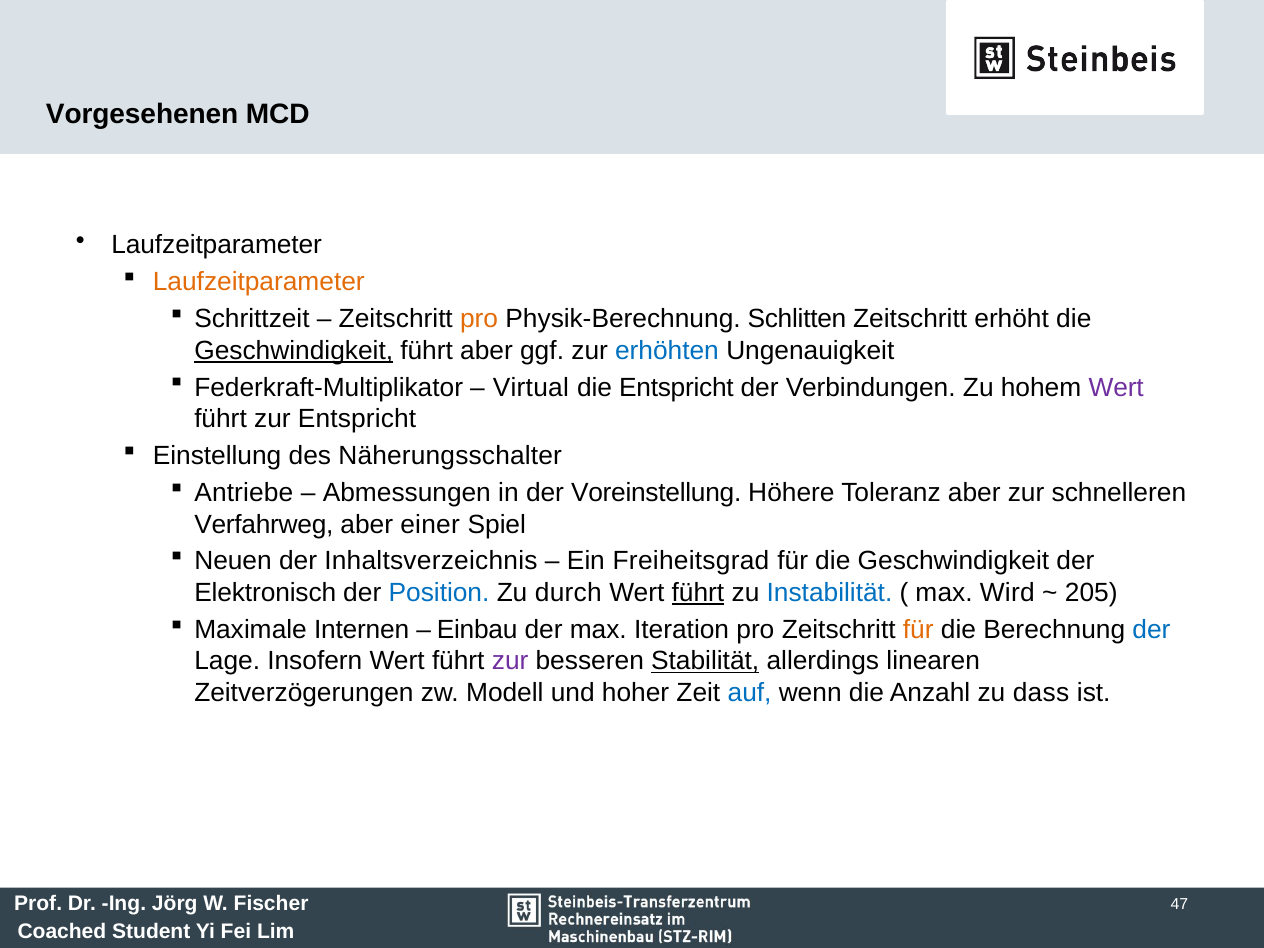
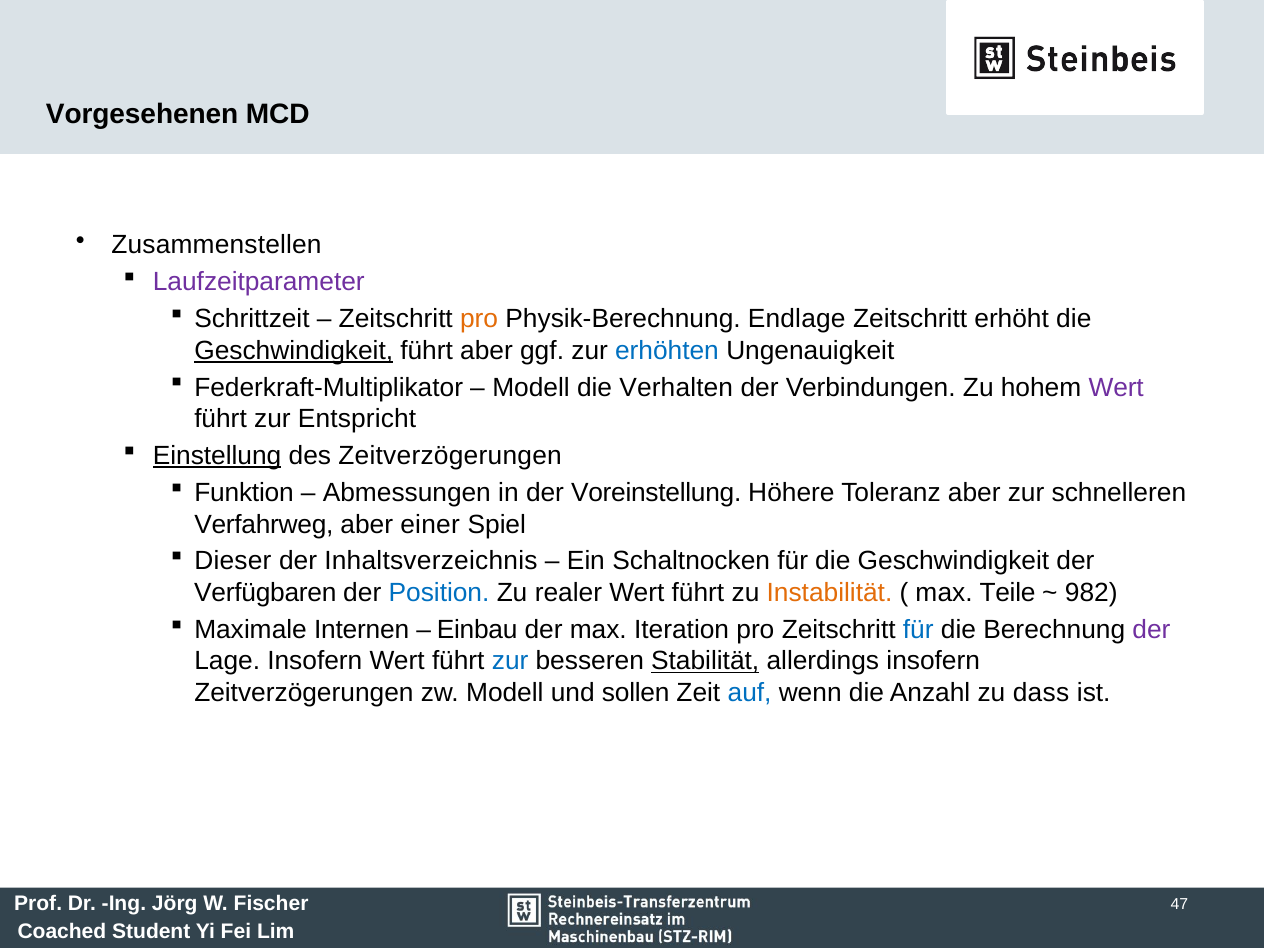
Laufzeitparameter at (217, 245): Laufzeitparameter -> Zusammenstellen
Laufzeitparameter at (259, 282) colour: orange -> purple
Schlitten: Schlitten -> Endlage
Virtual at (531, 387): Virtual -> Modell
die Entspricht: Entspricht -> Verhalten
Einstellung underline: none -> present
des Näherungsschalter: Näherungsschalter -> Zeitverzögerungen
Antriebe: Antriebe -> Funktion
Neuen: Neuen -> Dieser
Freiheitsgrad: Freiheitsgrad -> Schaltnocken
Elektronisch: Elektronisch -> Verfügbaren
durch: durch -> realer
führt at (698, 593) underline: present -> none
Instabilität colour: blue -> orange
Wird: Wird -> Teile
205: 205 -> 982
für at (918, 630) colour: orange -> blue
der at (1151, 630) colour: blue -> purple
zur at (510, 661) colour: purple -> blue
allerdings linearen: linearen -> insofern
hoher: hoher -> sollen
